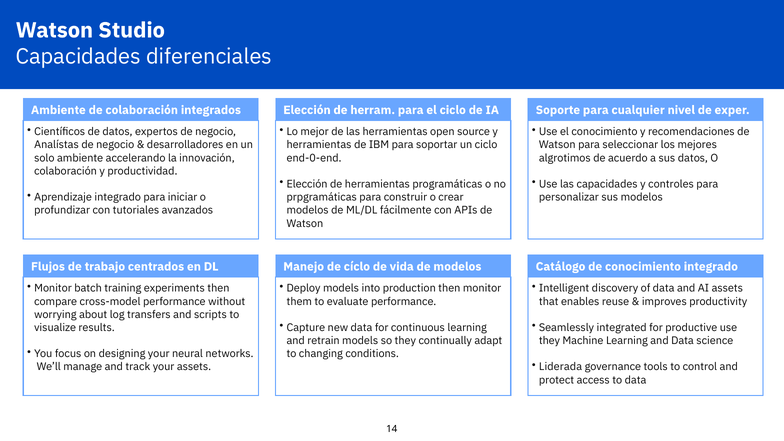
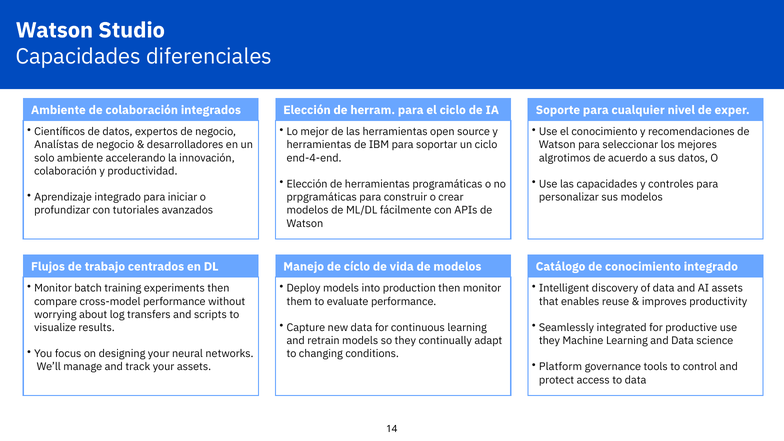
end-0-end: end-0-end -> end-4-end
Liderada: Liderada -> Platform
